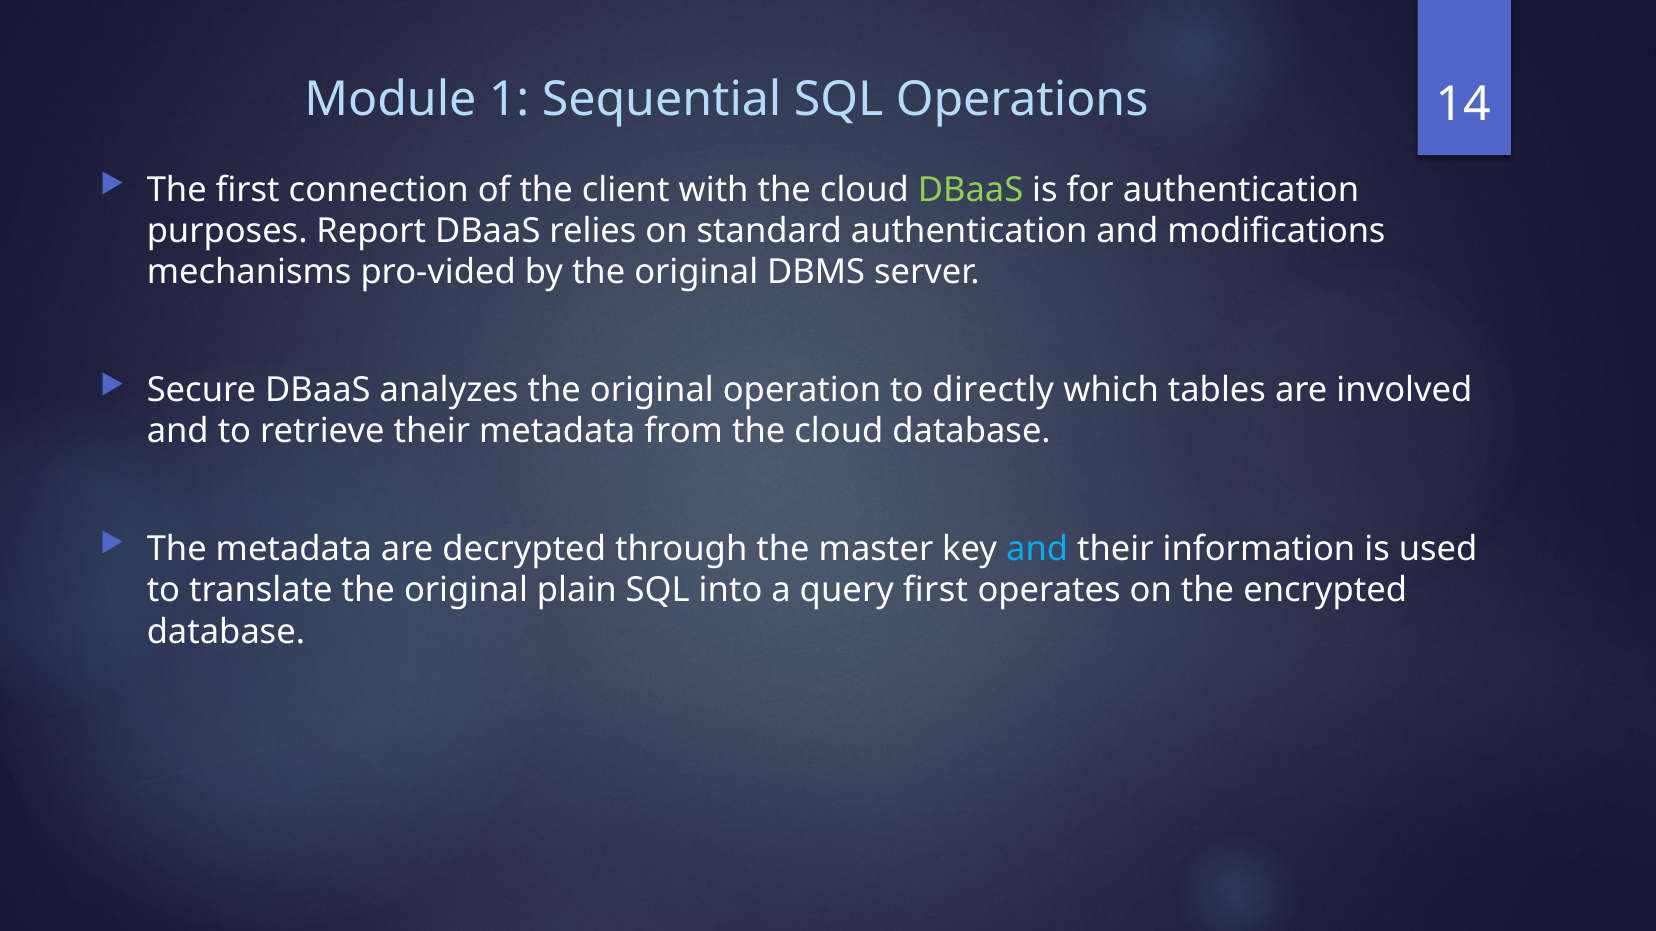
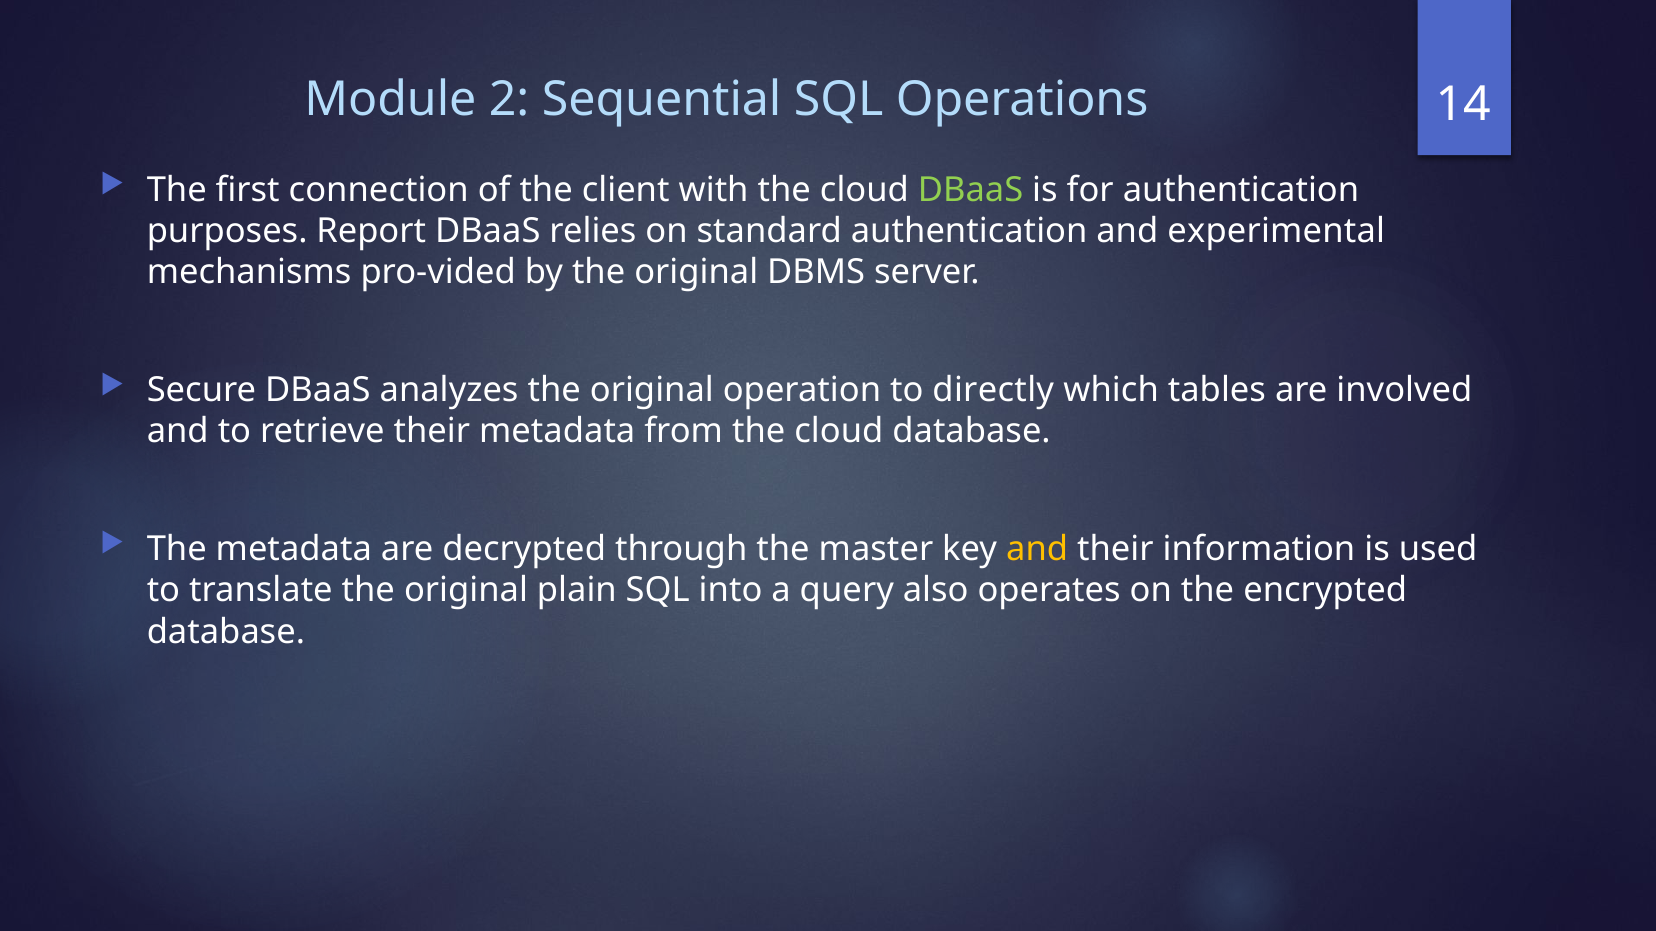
1: 1 -> 2
modifications: modifications -> experimental
and at (1037, 549) colour: light blue -> yellow
query first: first -> also
